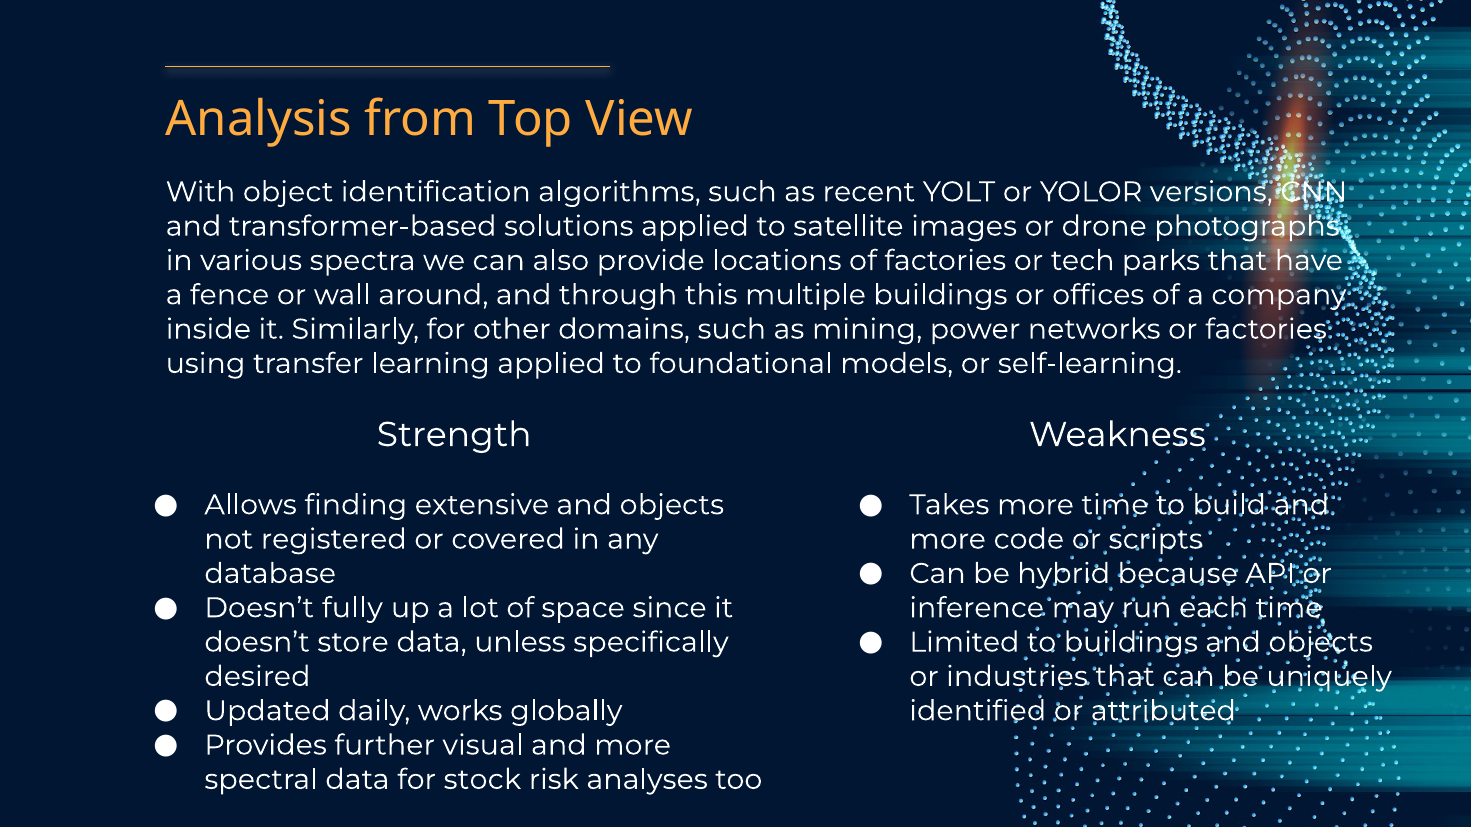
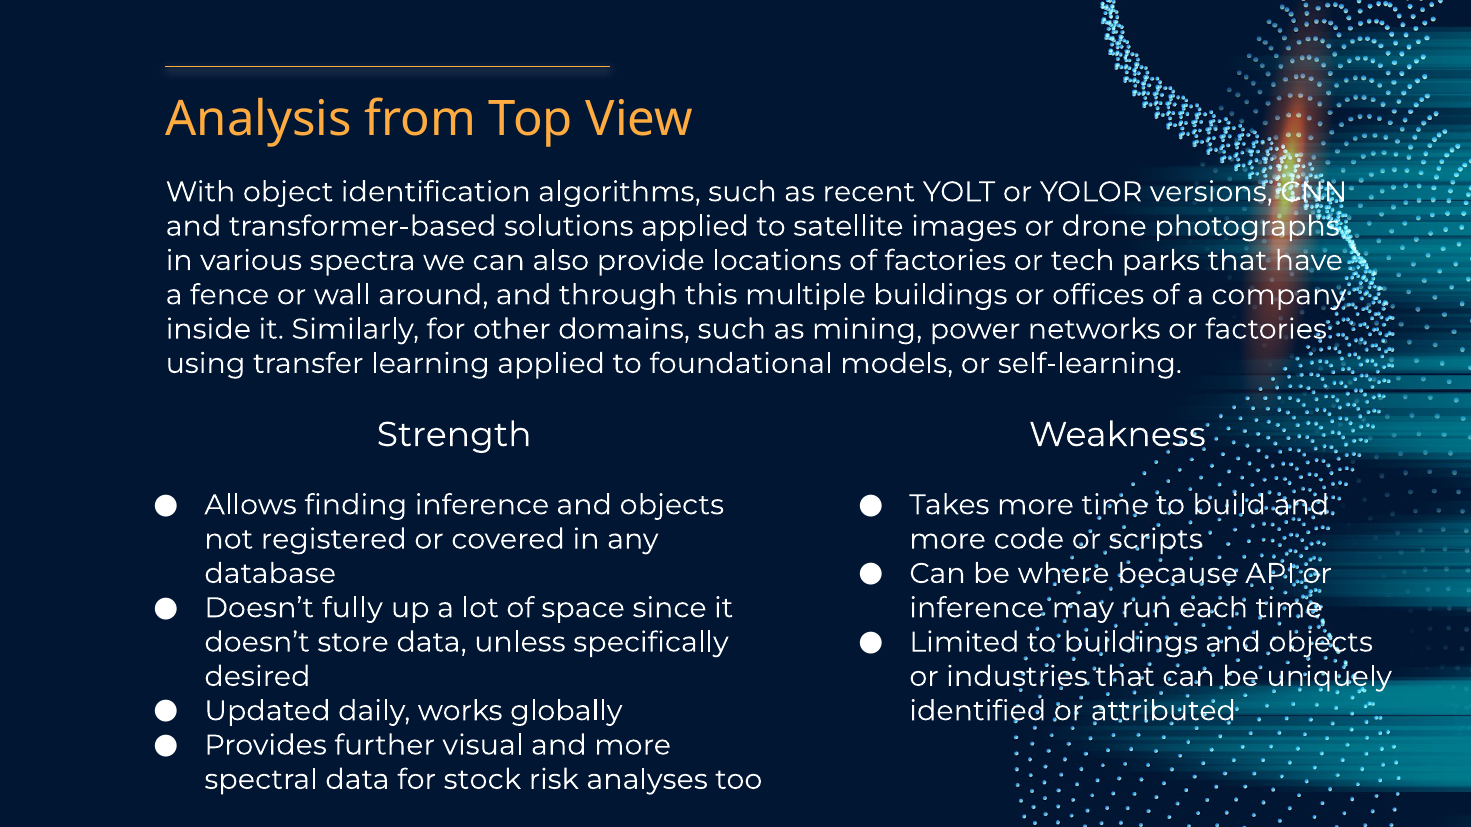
finding extensive: extensive -> inference
hybrid: hybrid -> where
